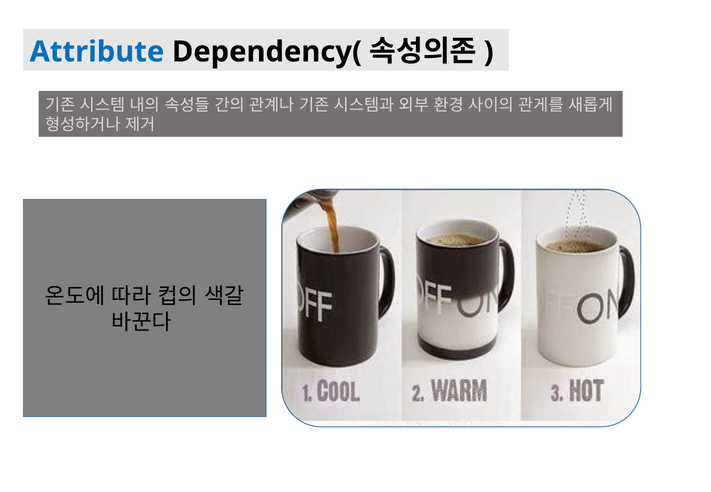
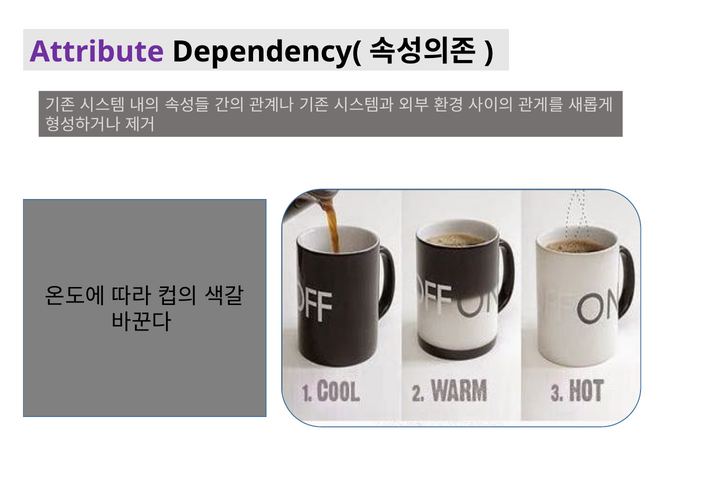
Attribute colour: blue -> purple
